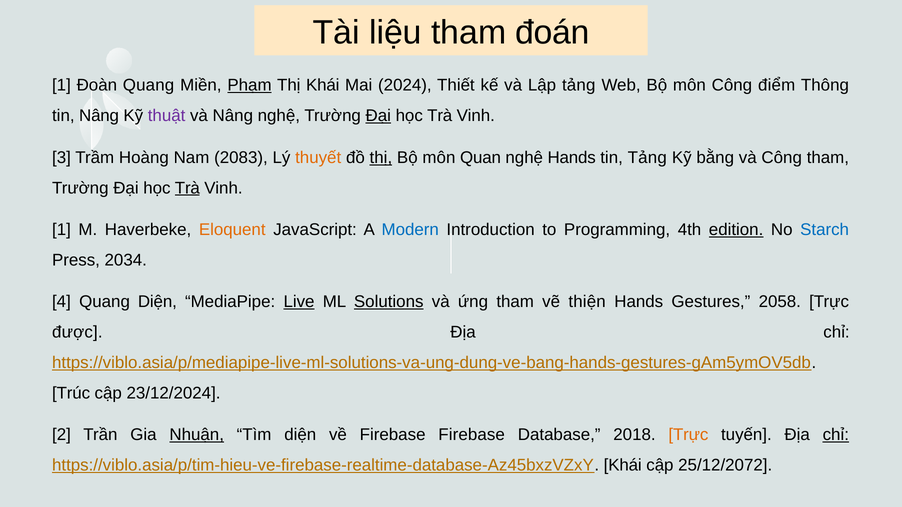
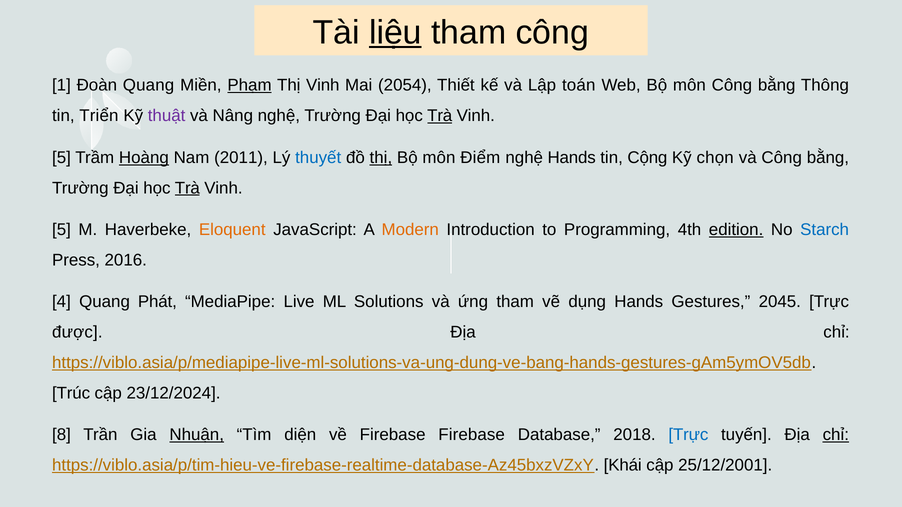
liệu underline: none -> present
tham đoán: đoán -> công
Thị Khái: Khái -> Vinh
2024: 2024 -> 2054
Lập tảng: tảng -> toán
môn Công điểm: điểm -> bằng
tin Nâng: Nâng -> Triển
Đại at (378, 116) underline: present -> none
Trà at (440, 116) underline: none -> present
3 at (61, 158): 3 -> 5
Hoàng underline: none -> present
2083: 2083 -> 2011
thuyết colour: orange -> blue
Quan: Quan -> Điểm
tin Tảng: Tảng -> Cộng
bằng: bằng -> chọn
và Công tham: tham -> bằng
1 at (61, 230): 1 -> 5
Modern colour: blue -> orange
2034: 2034 -> 2016
Quang Diện: Diện -> Phát
Live underline: present -> none
Solutions underline: present -> none
thiện: thiện -> dụng
2058: 2058 -> 2045
2: 2 -> 8
Trực at (688, 435) colour: orange -> blue
25/12/2072: 25/12/2072 -> 25/12/2001
